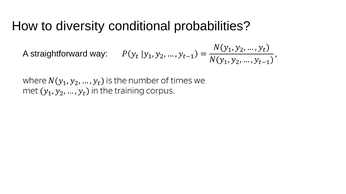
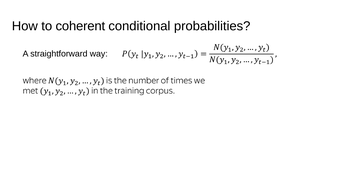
diversity: diversity -> coherent
